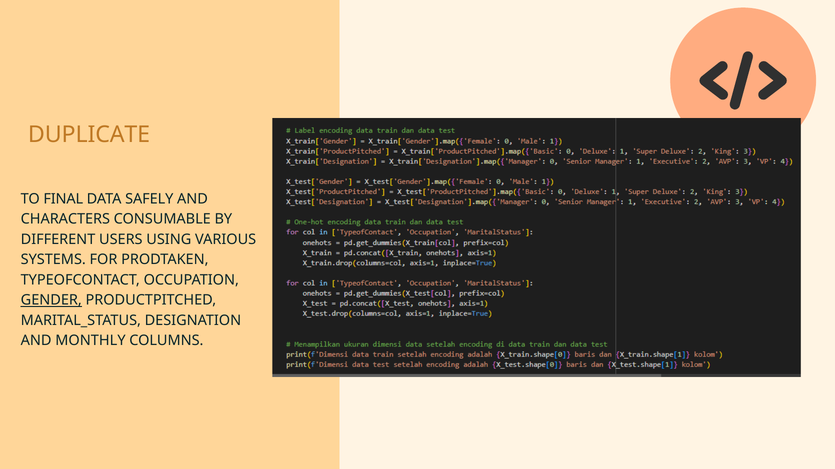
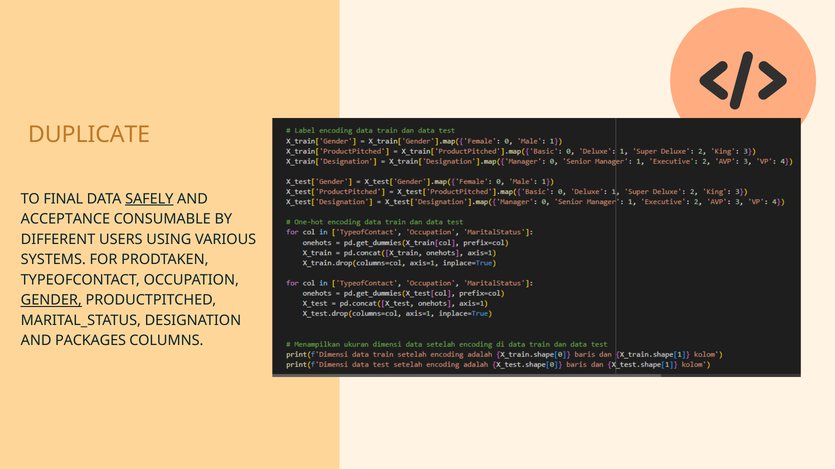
SAFELY underline: none -> present
CHARACTERS: CHARACTERS -> ACCEPTANCE
MONTHLY: MONTHLY -> PACKAGES
